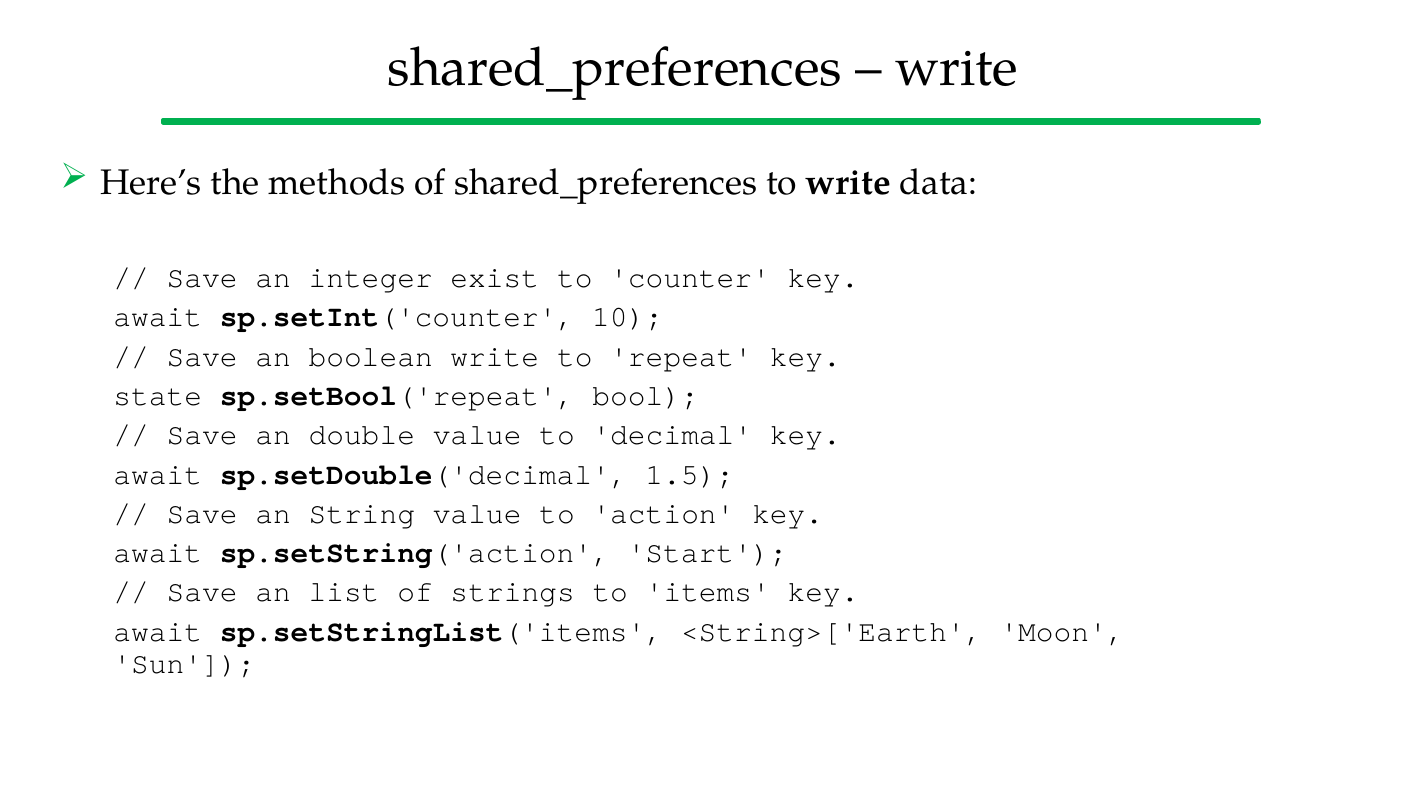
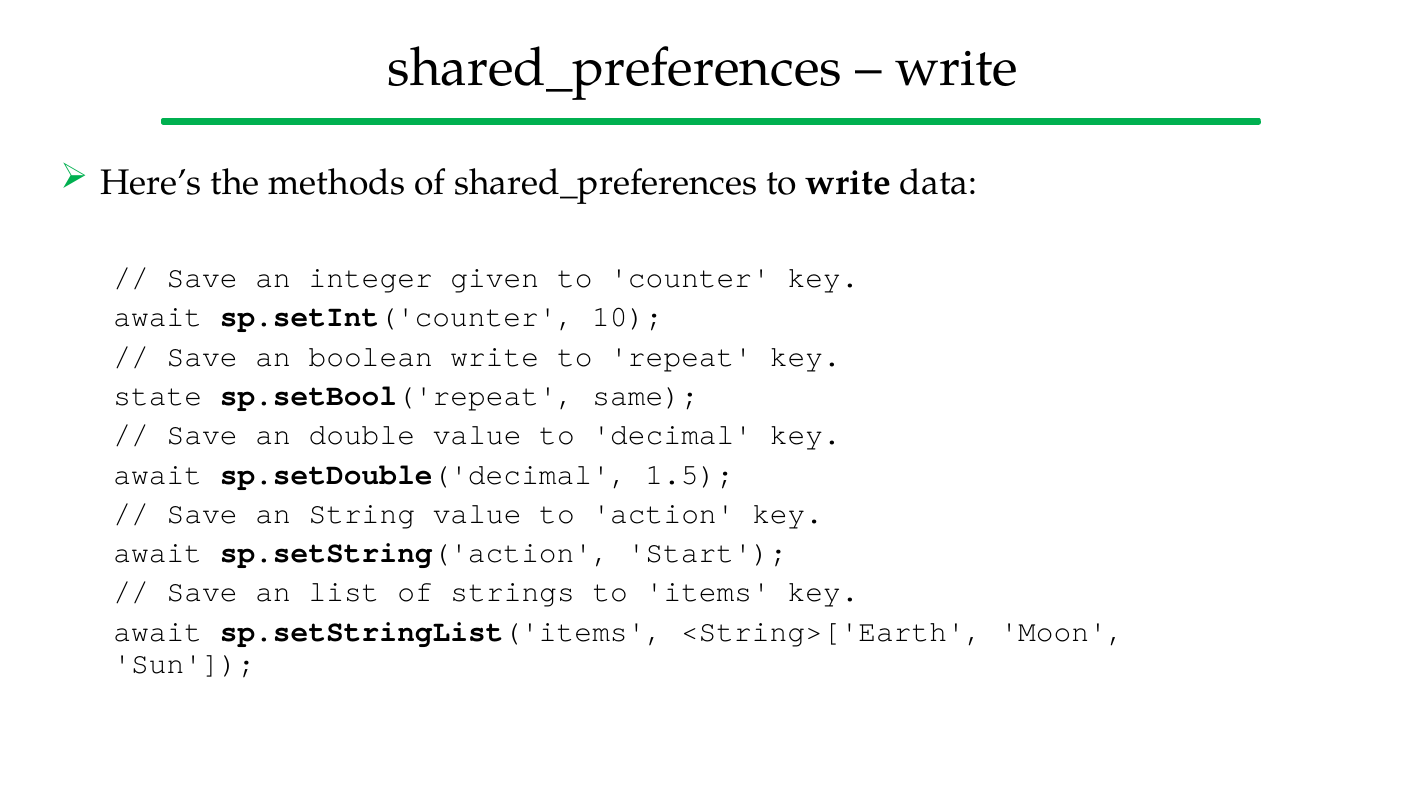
exist: exist -> given
bool: bool -> same
